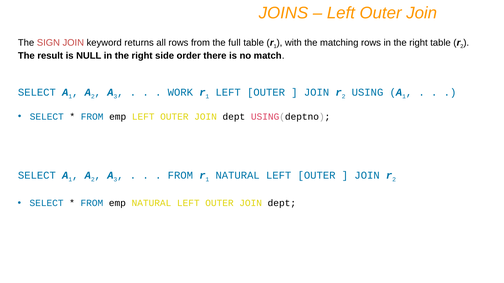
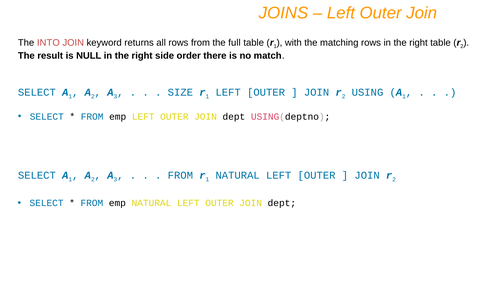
SIGN: SIGN -> INTO
WORK: WORK -> SIZE
